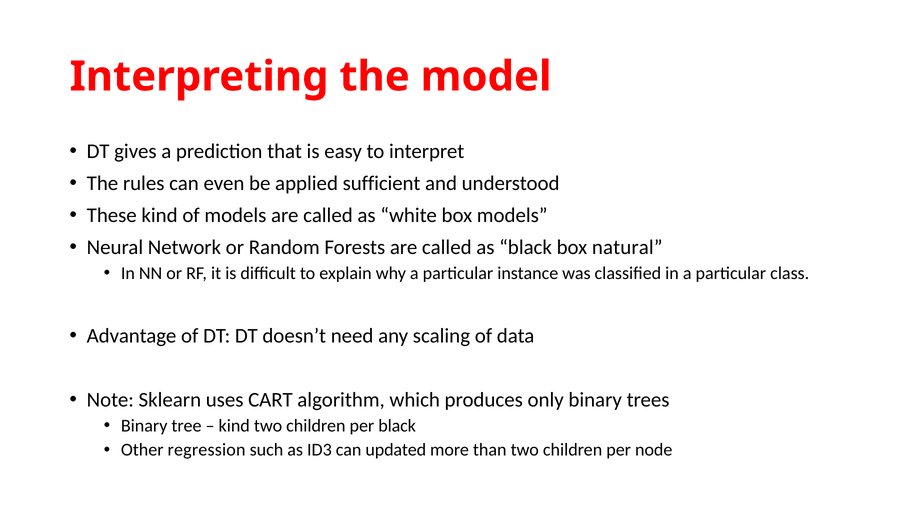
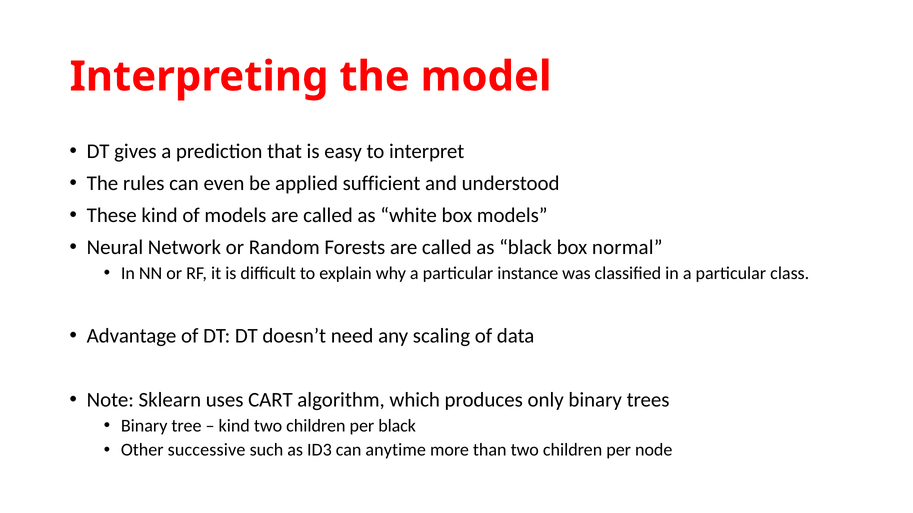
natural: natural -> normal
regression: regression -> successive
updated: updated -> anytime
